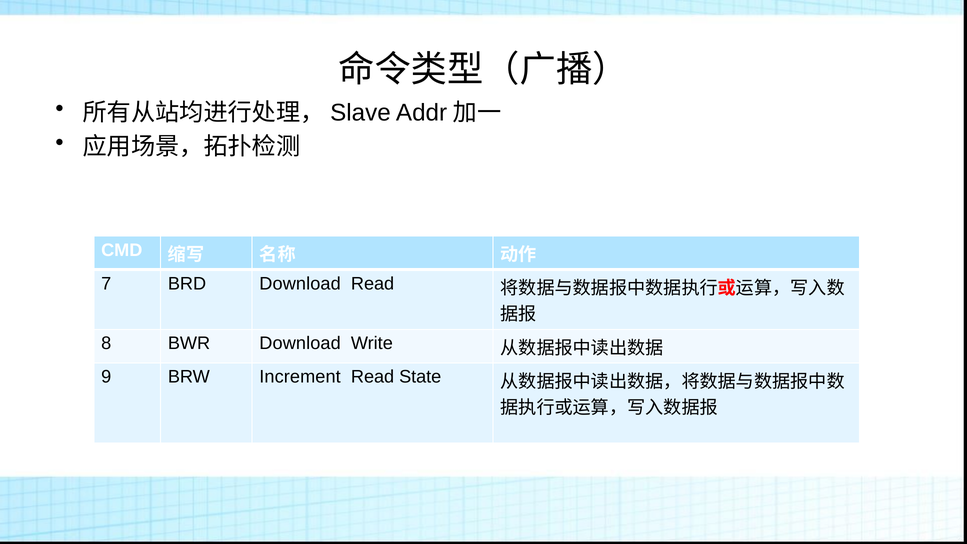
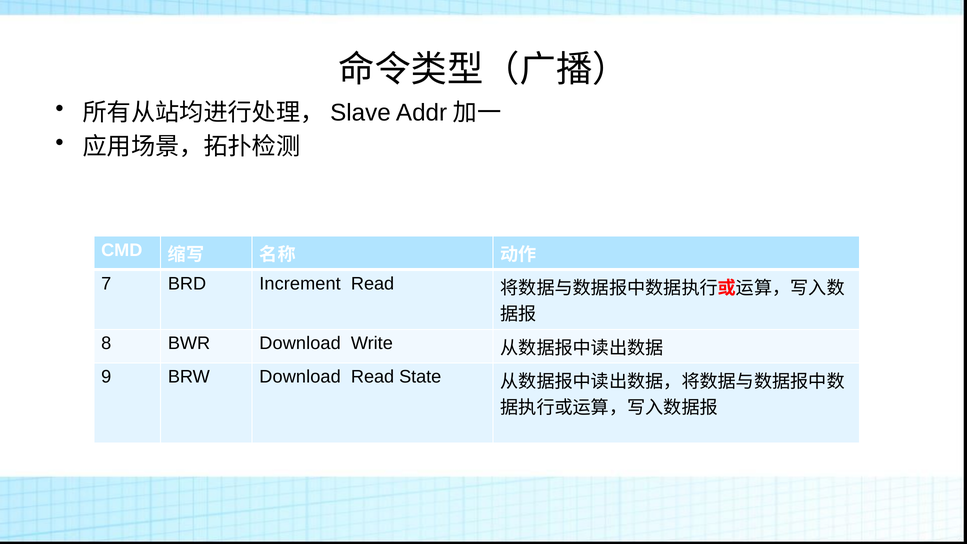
BRD Download: Download -> Increment
BRW Increment: Increment -> Download
